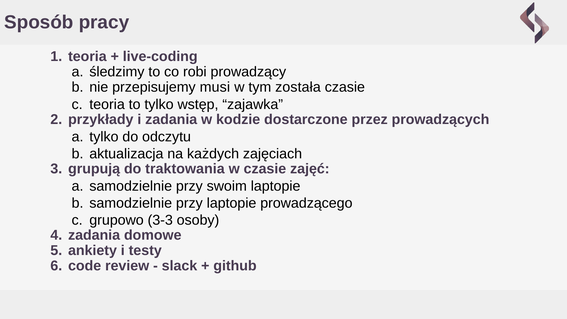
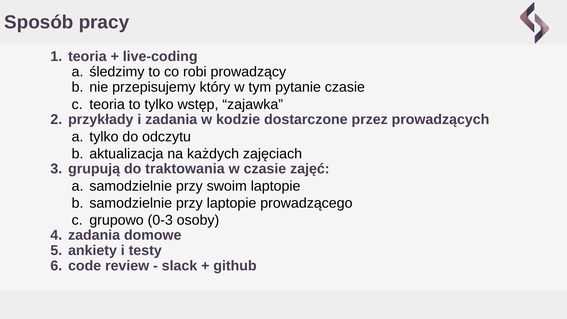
musi: musi -> który
została: została -> pytanie
3-3: 3-3 -> 0-3
